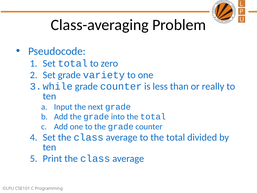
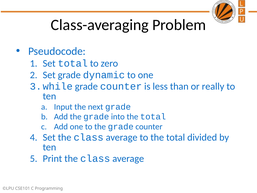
variety: variety -> dynamic
